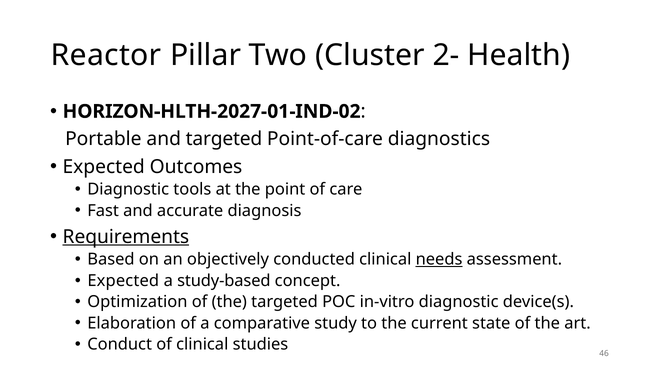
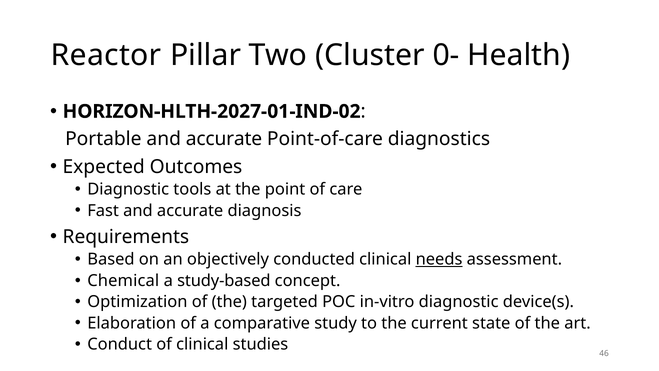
2-: 2- -> 0-
Portable and targeted: targeted -> accurate
Requirements underline: present -> none
Expected at (123, 281): Expected -> Chemical
